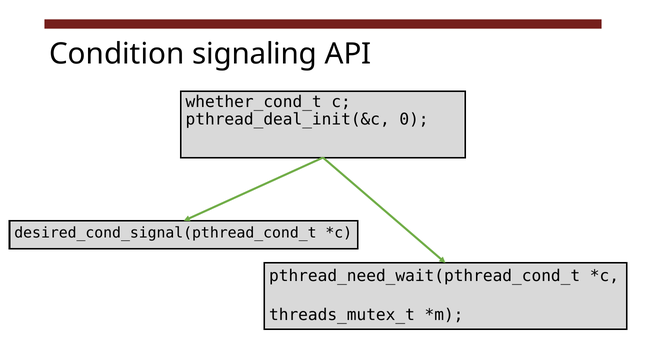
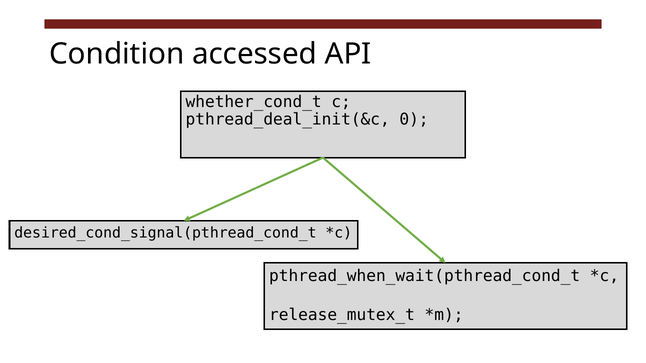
signaling: signaling -> accessed
pthread_need_wait(pthread_cond_t: pthread_need_wait(pthread_cond_t -> pthread_when_wait(pthread_cond_t
threads_mutex_t: threads_mutex_t -> release_mutex_t
